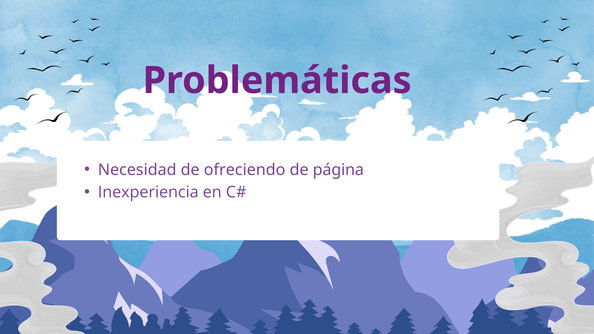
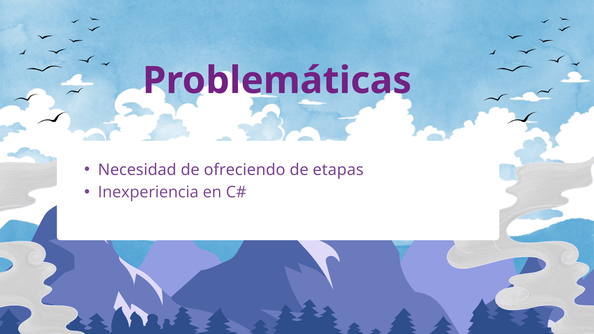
página: página -> etapas
